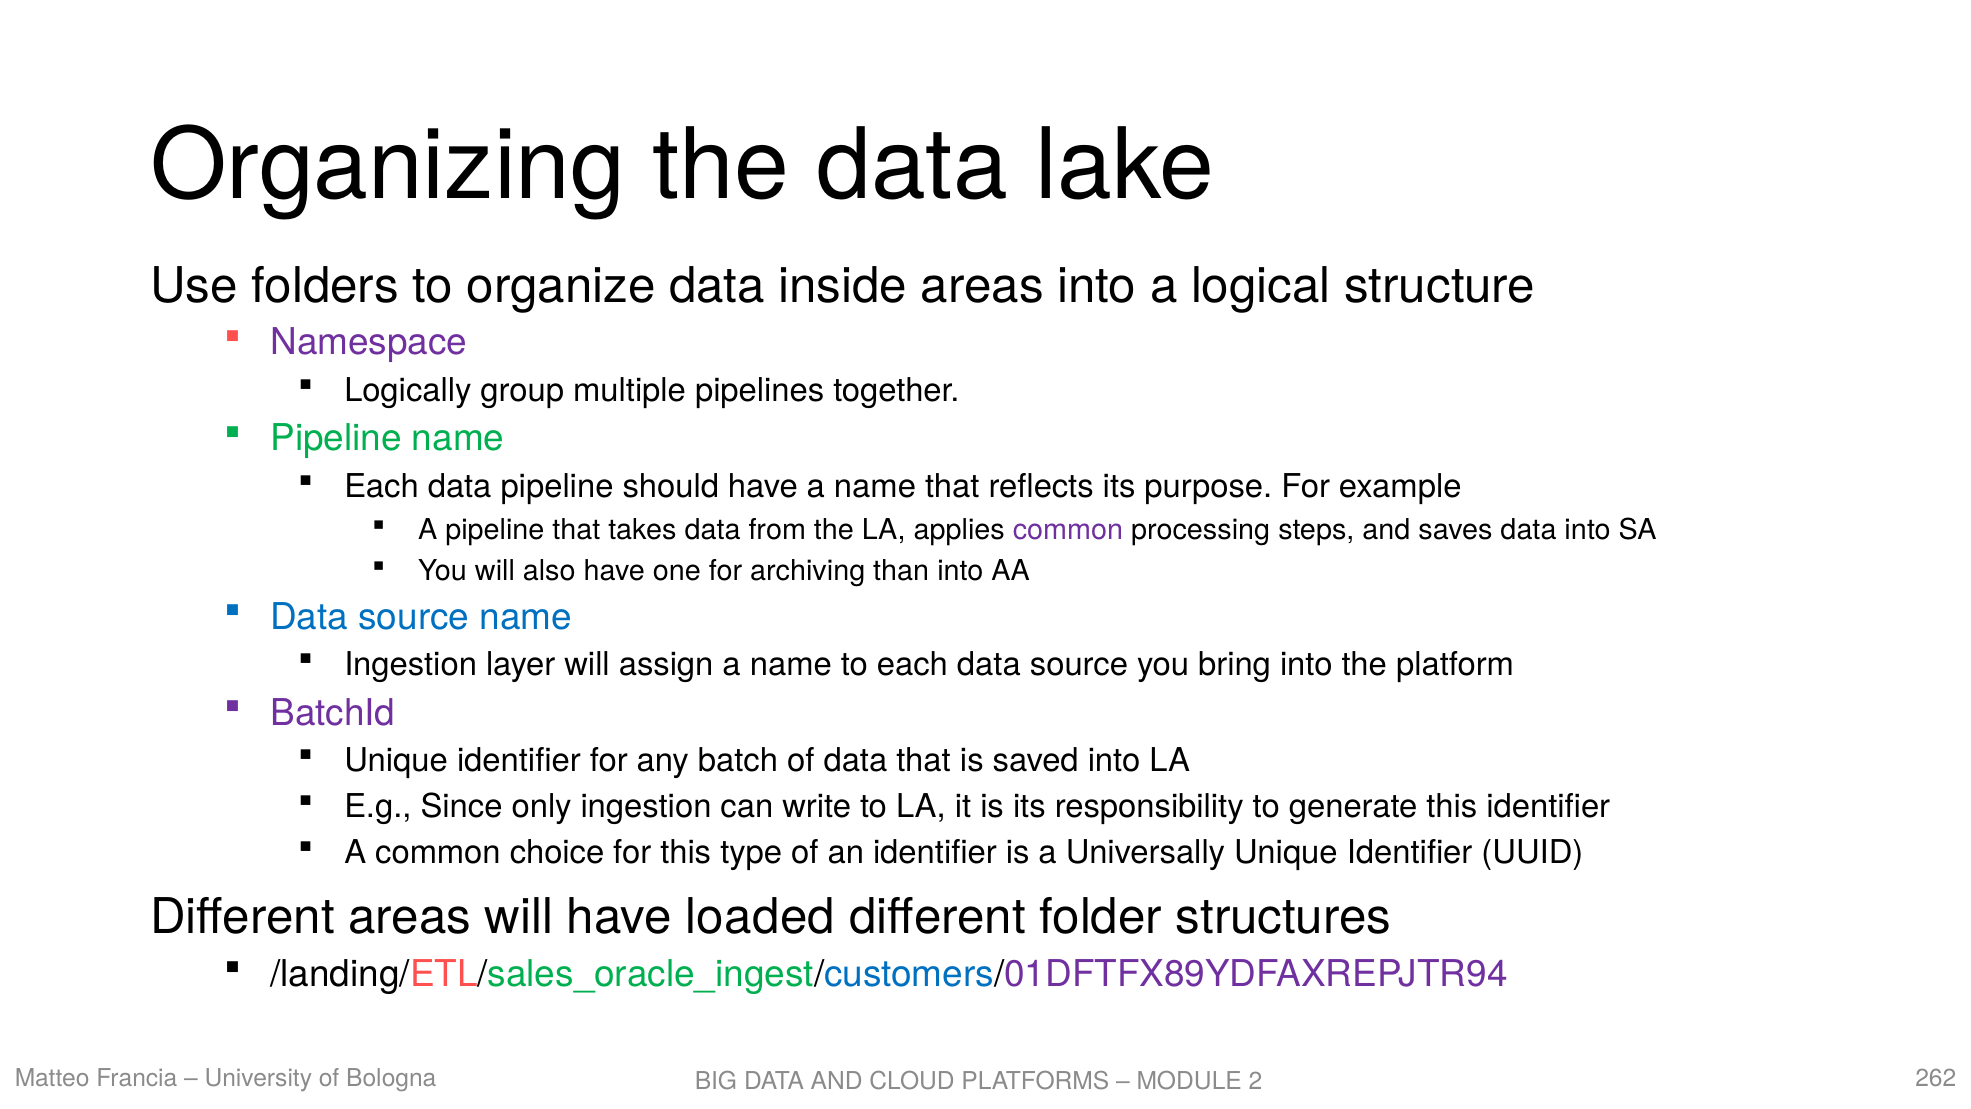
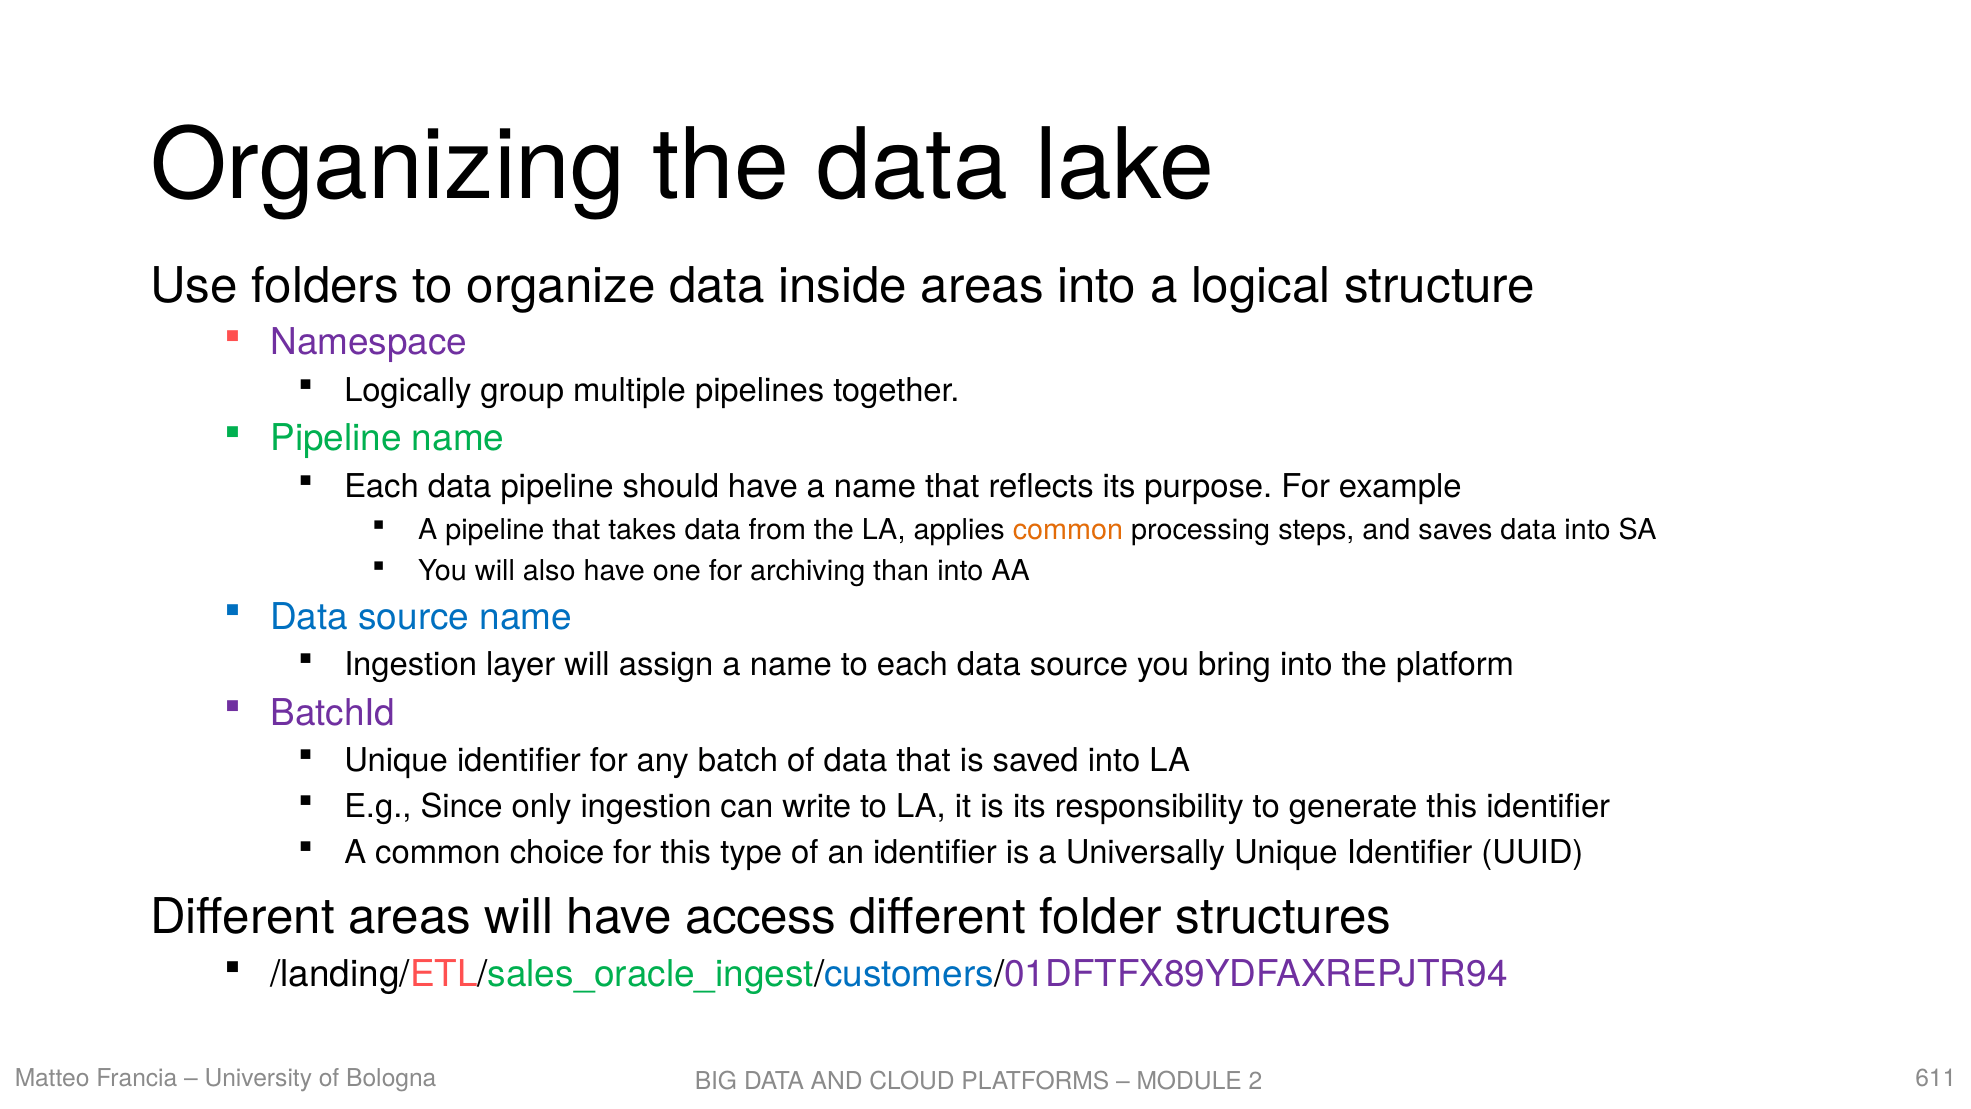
common at (1068, 530) colour: purple -> orange
loaded: loaded -> access
262: 262 -> 611
